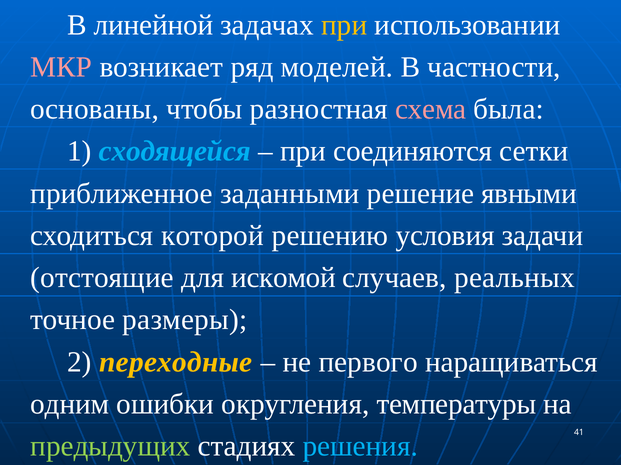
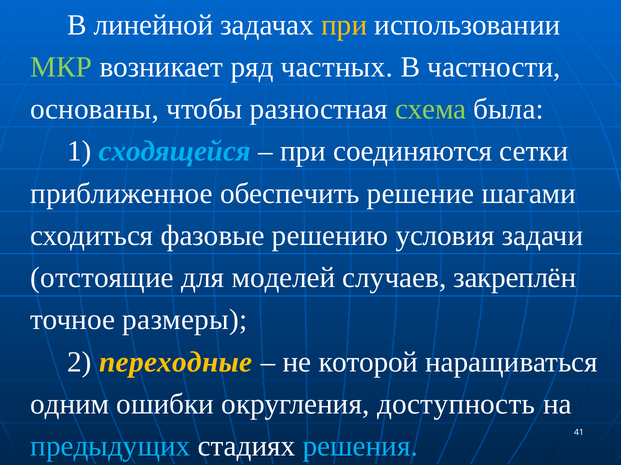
МКР colour: pink -> light green
моделей: моделей -> частных
схема colour: pink -> light green
заданными: заданными -> обеспечить
явными: явными -> шагами
которой: которой -> фазовые
искомой: искомой -> моделей
реальных: реальных -> закреплён
первого: первого -> которой
температуры: температуры -> доступность
предыдущих colour: light green -> light blue
